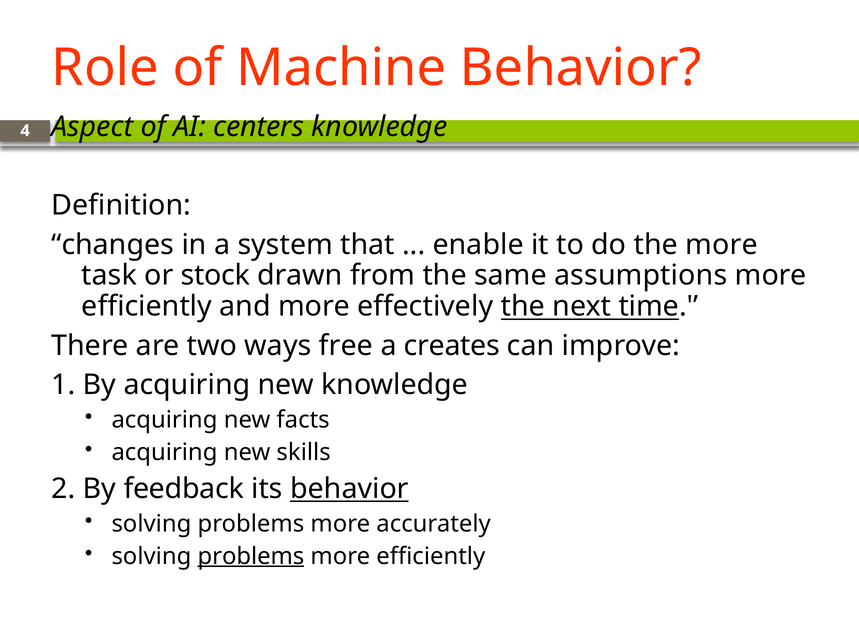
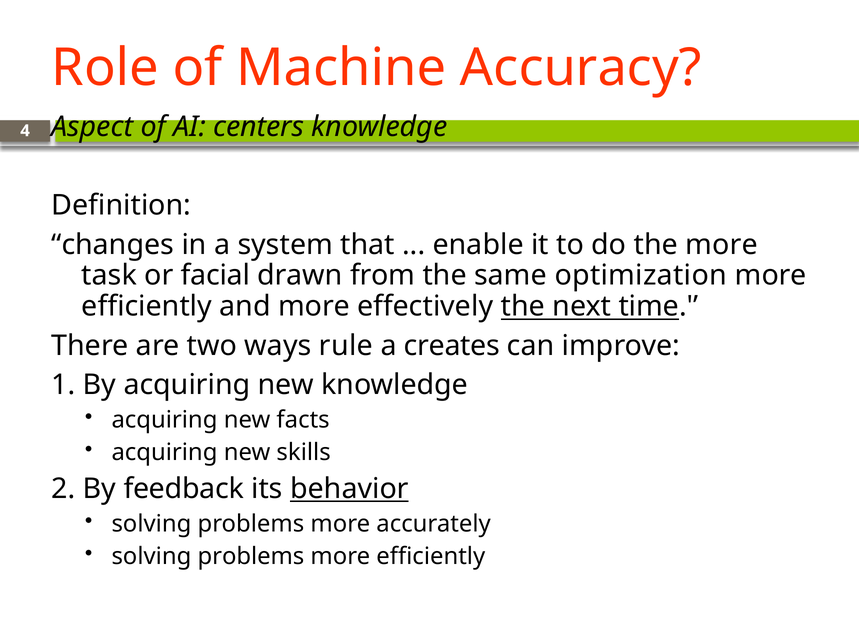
Machine Behavior: Behavior -> Accuracy
stock: stock -> facial
assumptions: assumptions -> optimization
free: free -> rule
problems at (251, 556) underline: present -> none
